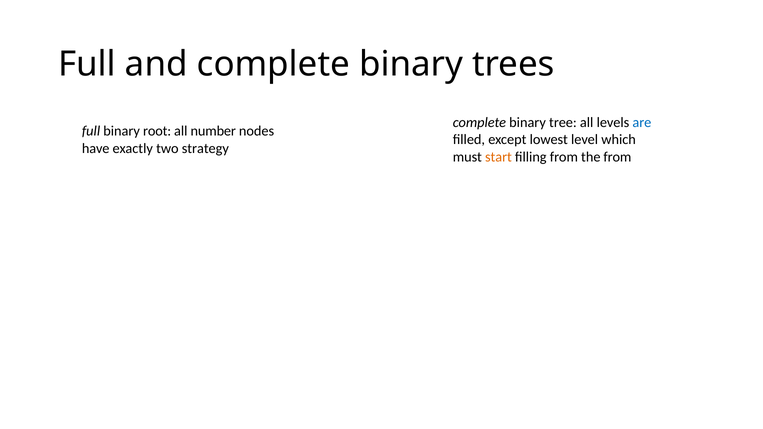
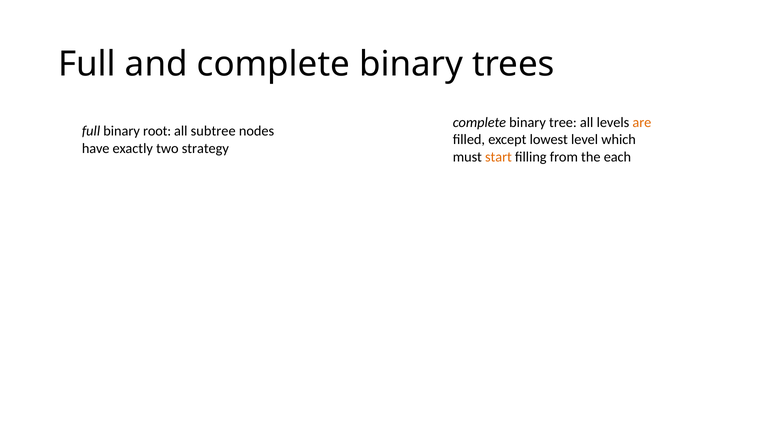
are colour: blue -> orange
number: number -> subtree
the from: from -> each
